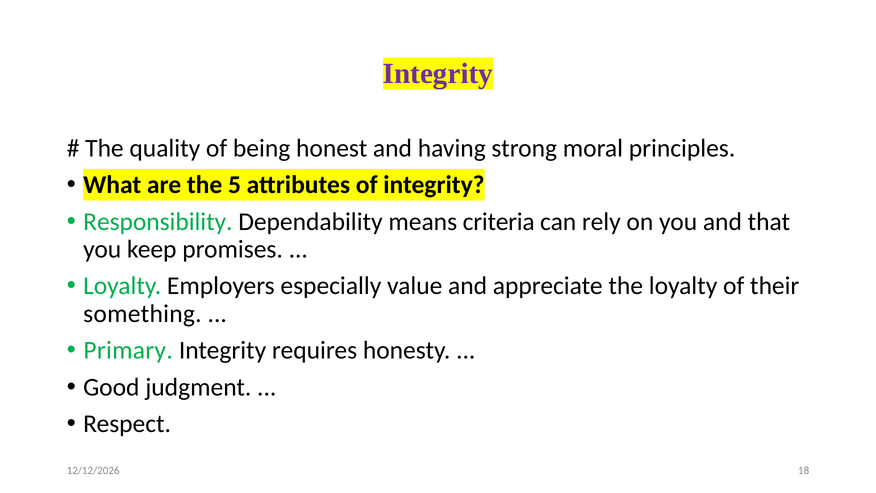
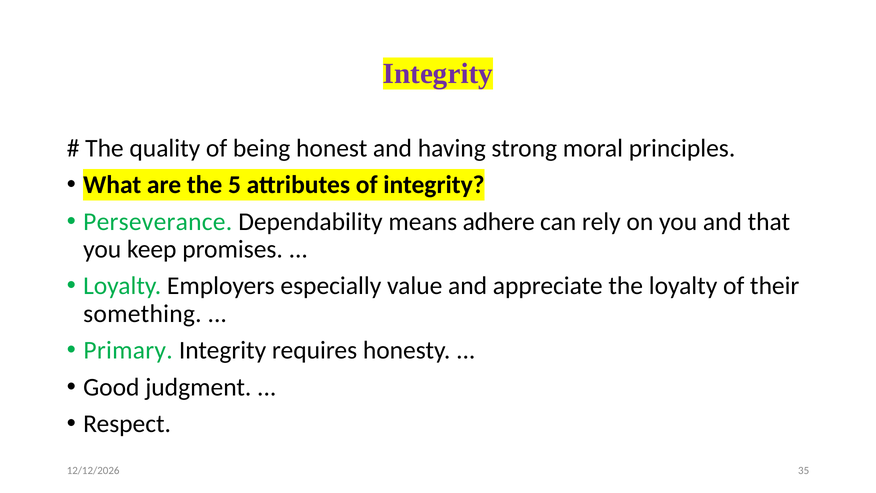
Responsibility: Responsibility -> Perseverance
criteria: criteria -> adhere
18: 18 -> 35
